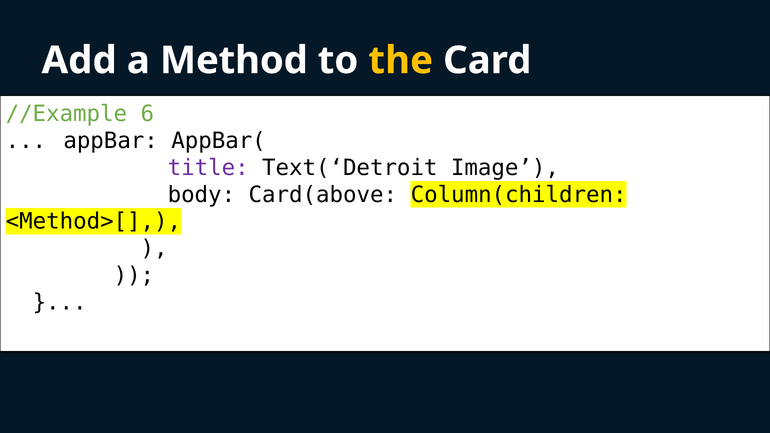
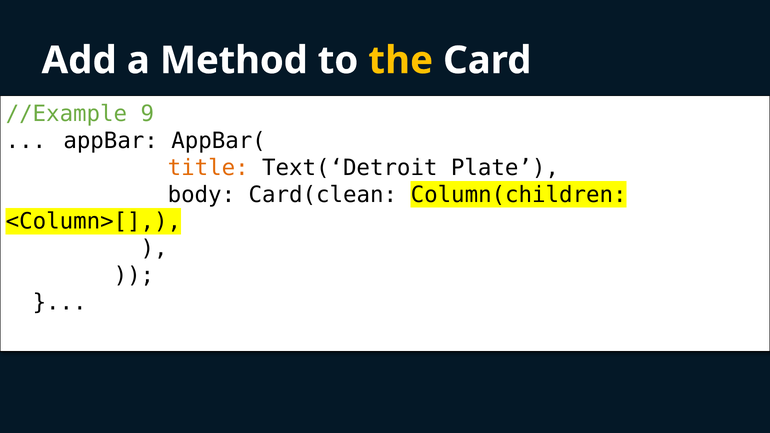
6: 6 -> 9
title colour: purple -> orange
Image: Image -> Plate
Card(above: Card(above -> Card(clean
<Method>[: <Method>[ -> <Column>[
